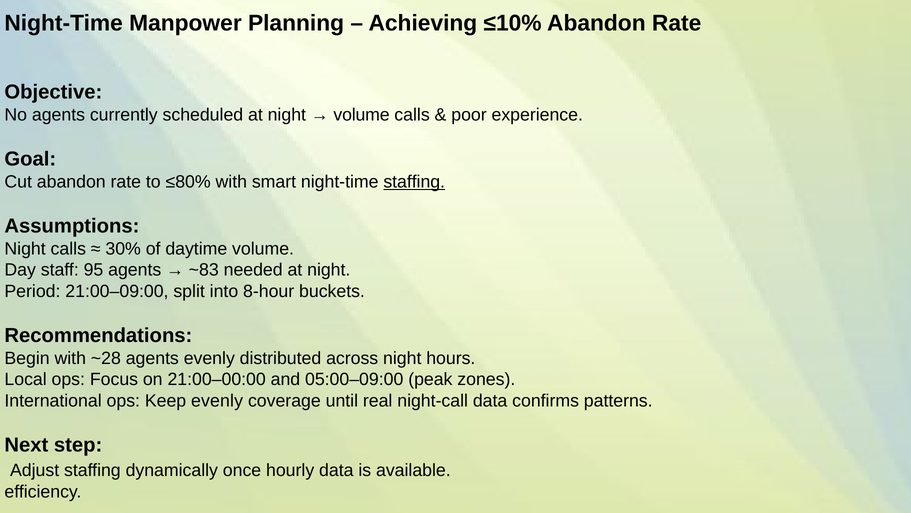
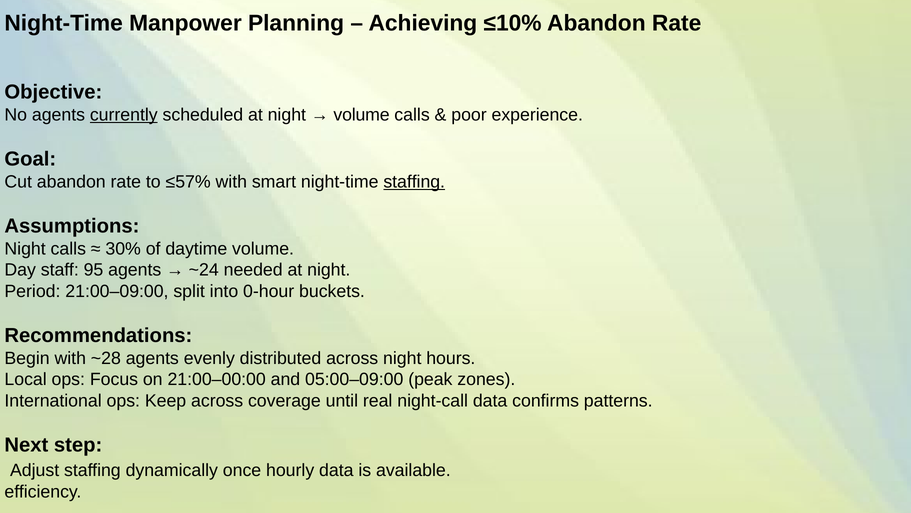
currently underline: none -> present
≤80%: ≤80% -> ≤57%
~83: ~83 -> ~24
8-hour: 8-hour -> 0-hour
Keep evenly: evenly -> across
